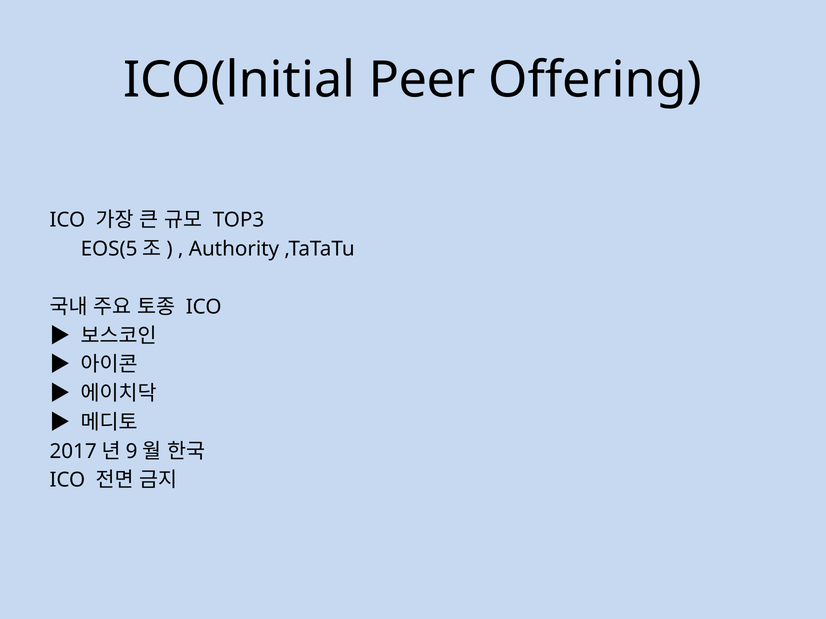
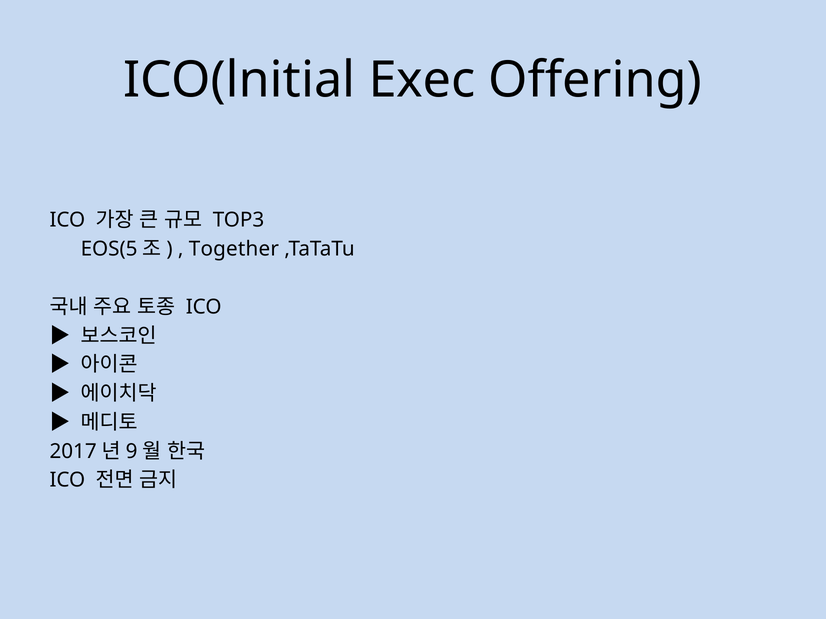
Peer: Peer -> Exec
Authority: Authority -> Together
